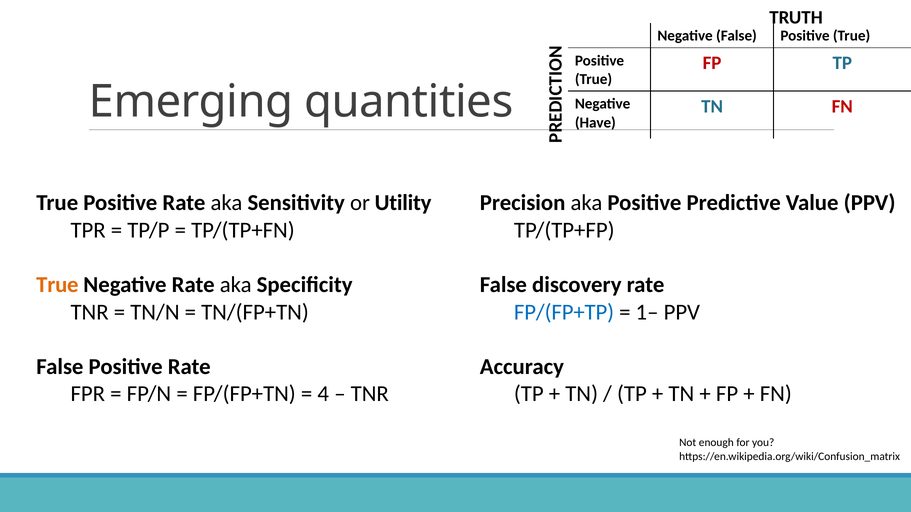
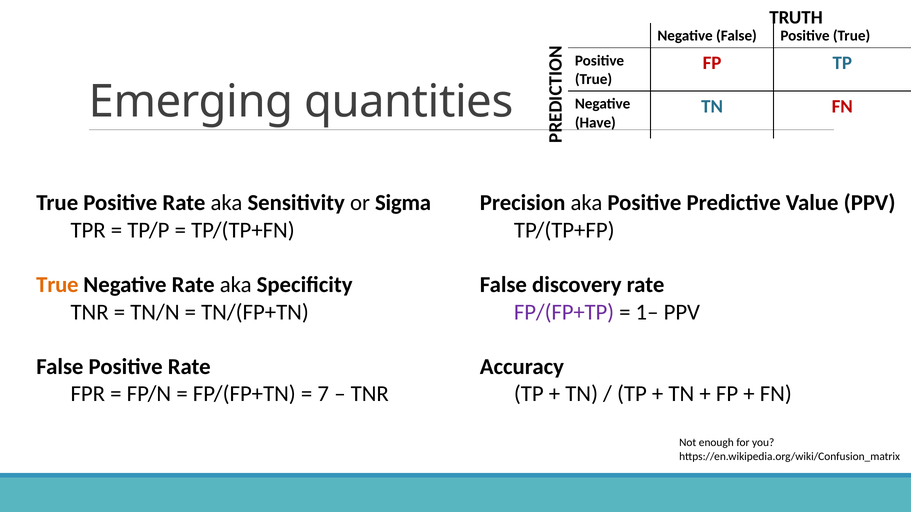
Utility: Utility -> Sigma
FP/(FP+TP colour: blue -> purple
4: 4 -> 7
